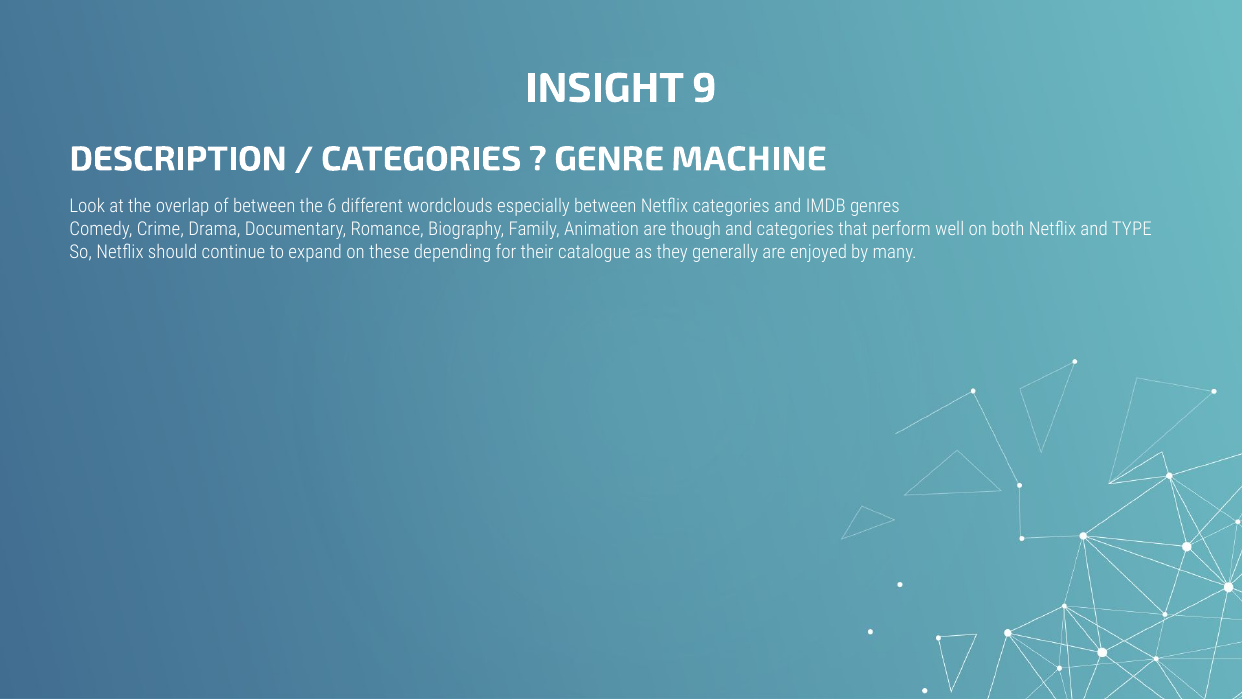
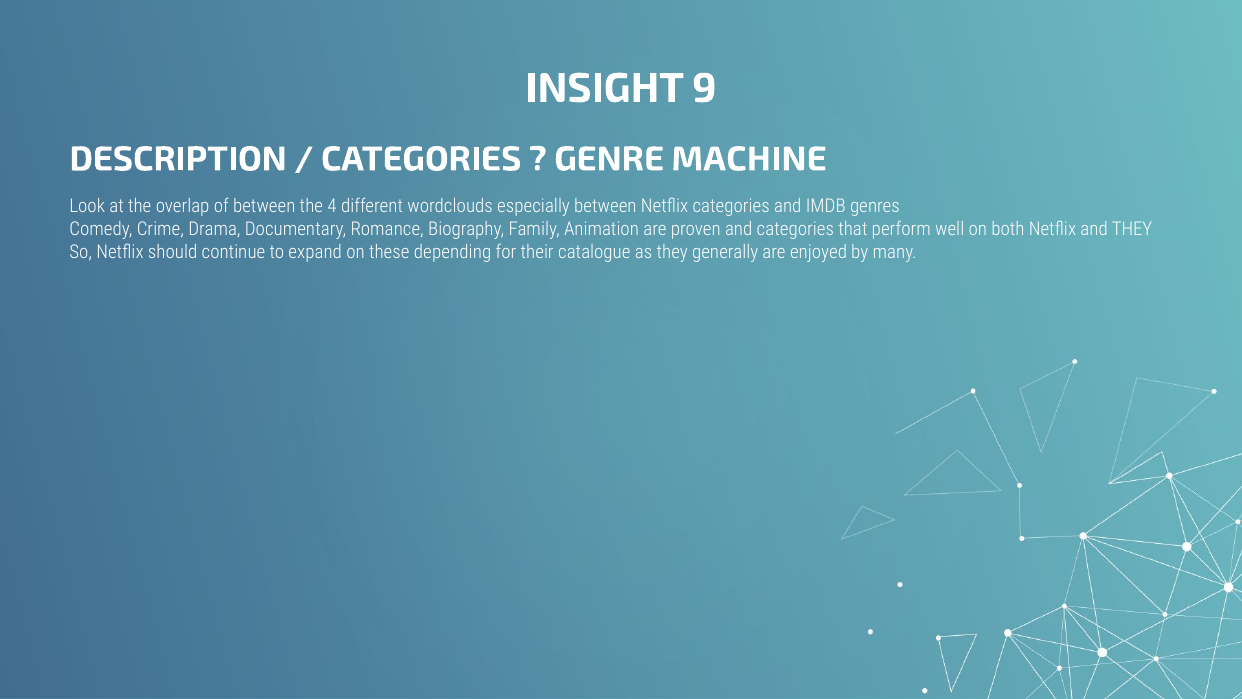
6: 6 -> 4
though: though -> proven
and TYPE: TYPE -> THEY
